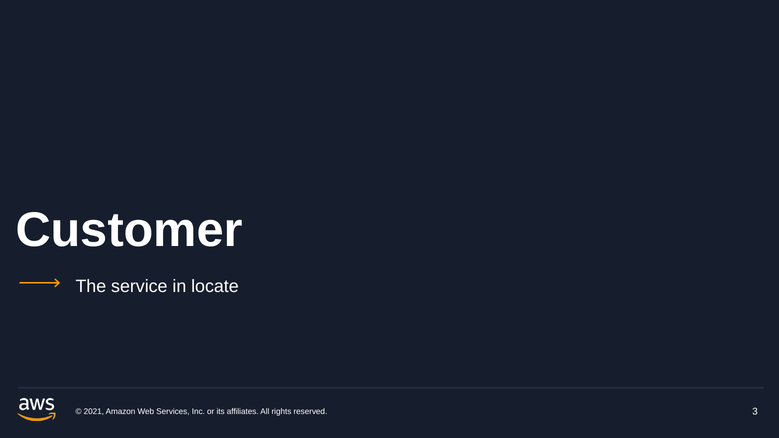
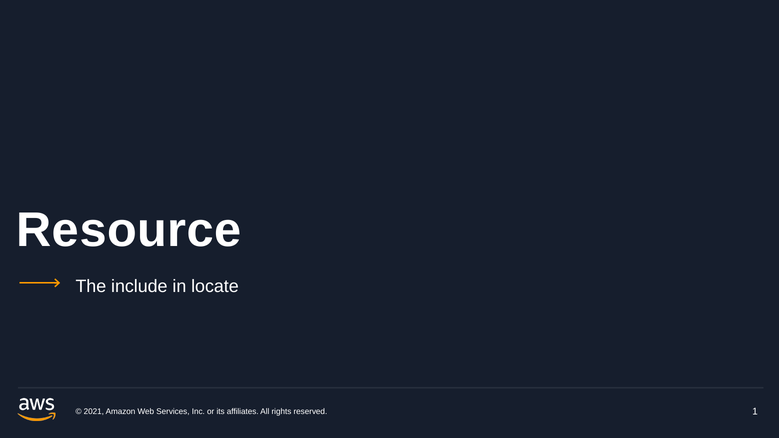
Customer: Customer -> Resource
service: service -> include
3: 3 -> 1
